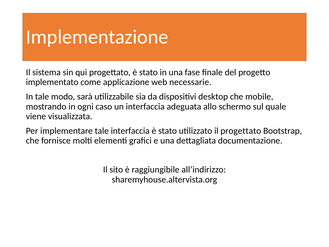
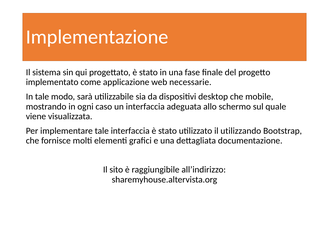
il progettato: progettato -> utilizzando
